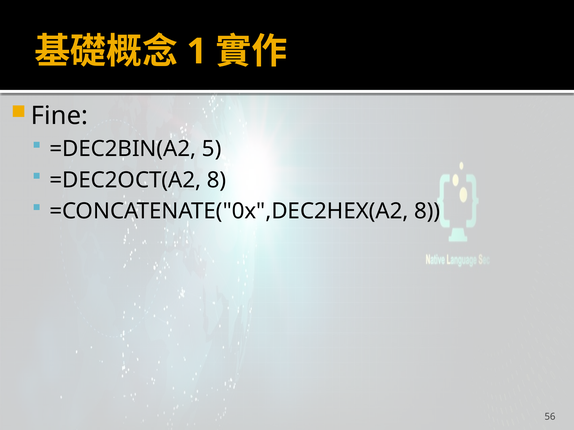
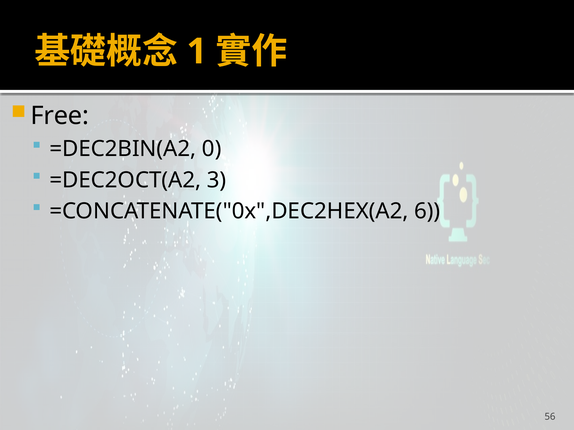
Fine: Fine -> Free
5: 5 -> 0
=DEC2OCT(A2 8: 8 -> 3
=CONCATENATE("0x",DEC2HEX(A2 8: 8 -> 6
